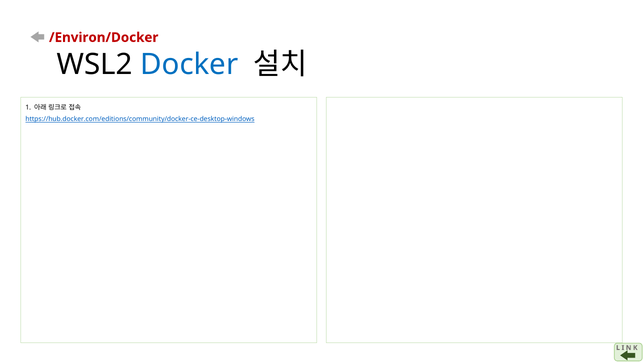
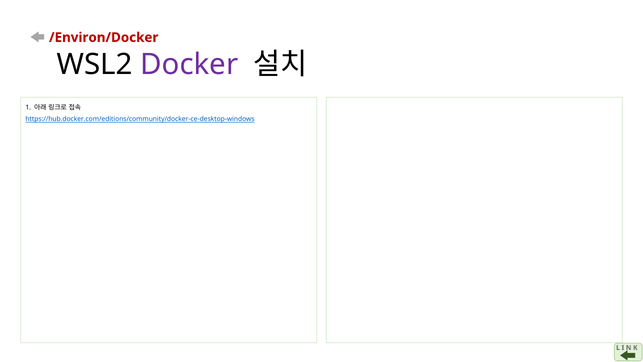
Docker colour: blue -> purple
